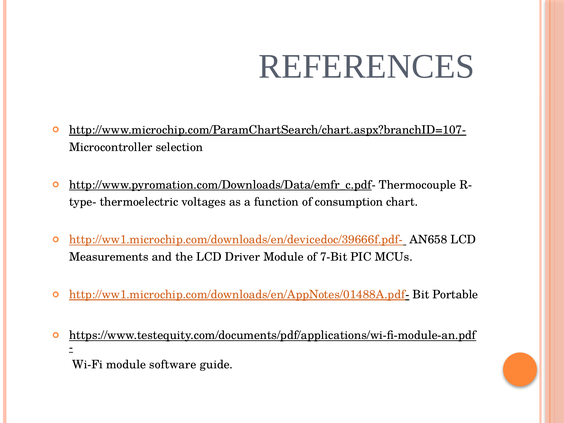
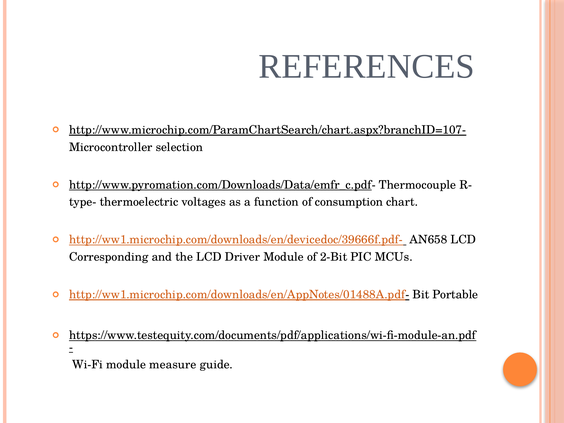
Measurements: Measurements -> Corresponding
7-Bit: 7-Bit -> 2-Bit
software: software -> measure
